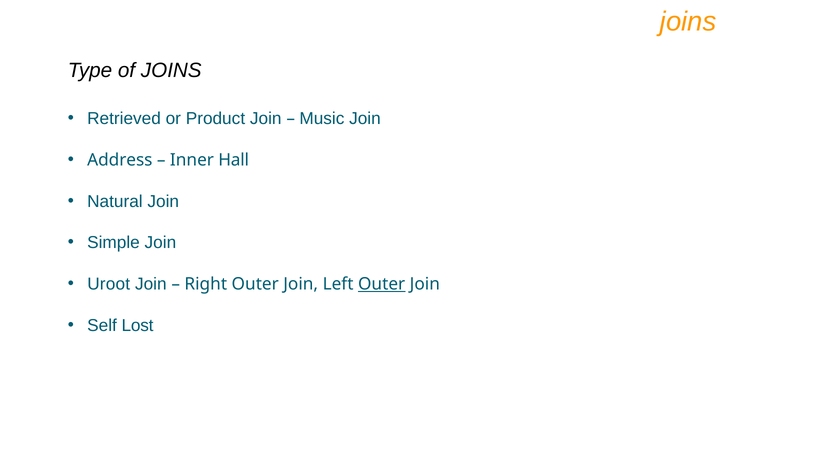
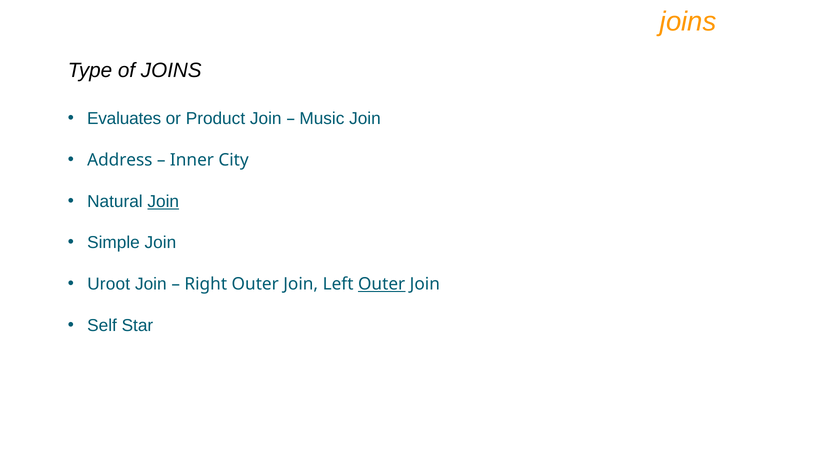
Retrieved: Retrieved -> Evaluates
Hall: Hall -> City
Join at (163, 201) underline: none -> present
Lost: Lost -> Star
